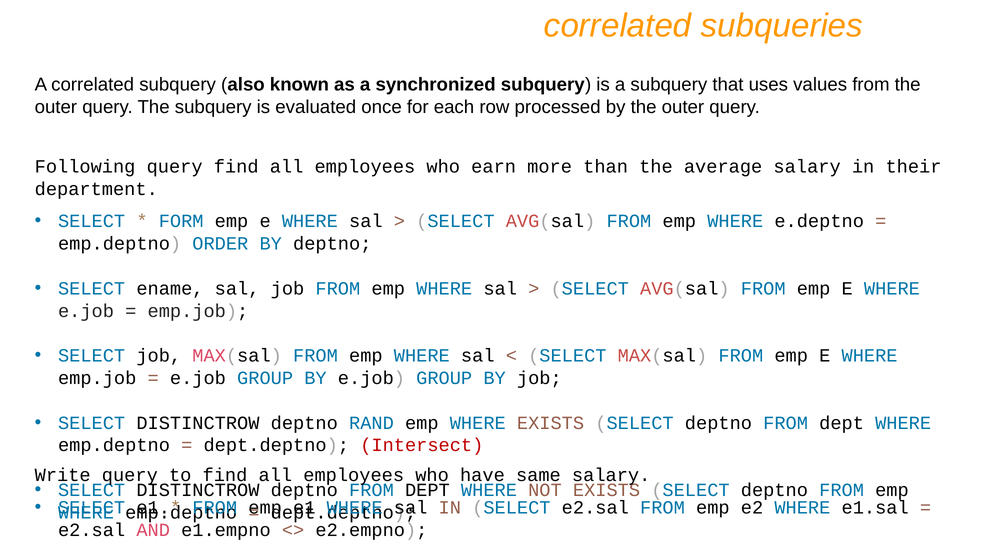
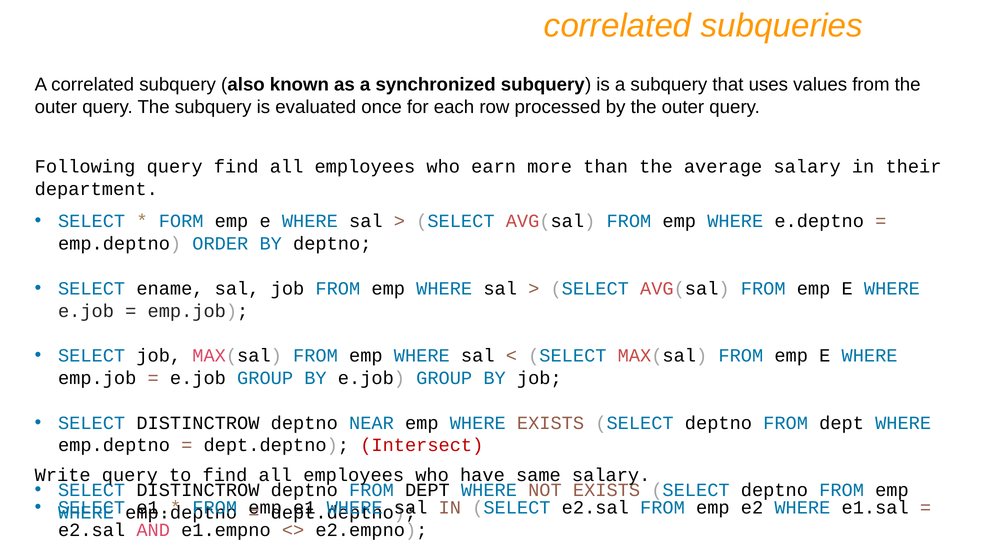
RAND: RAND -> NEAR
